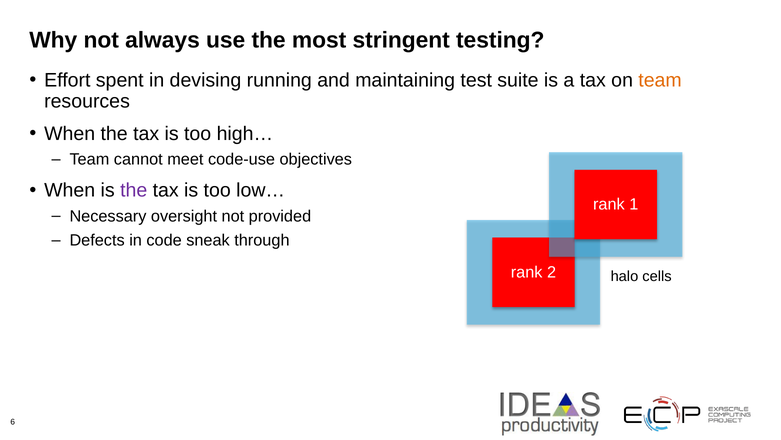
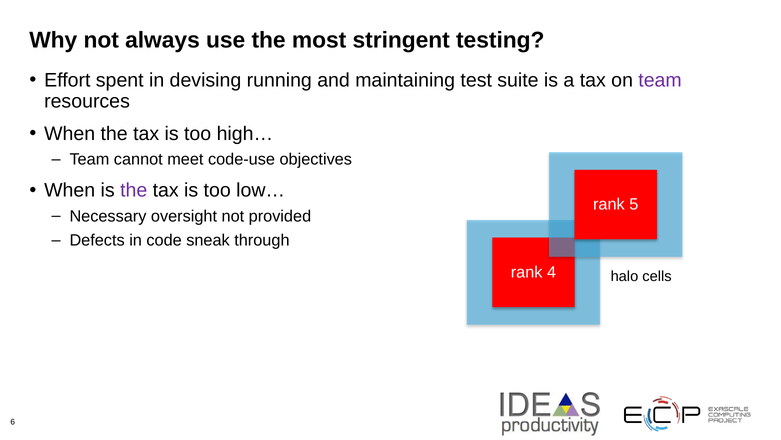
team at (660, 80) colour: orange -> purple
1: 1 -> 5
2: 2 -> 4
